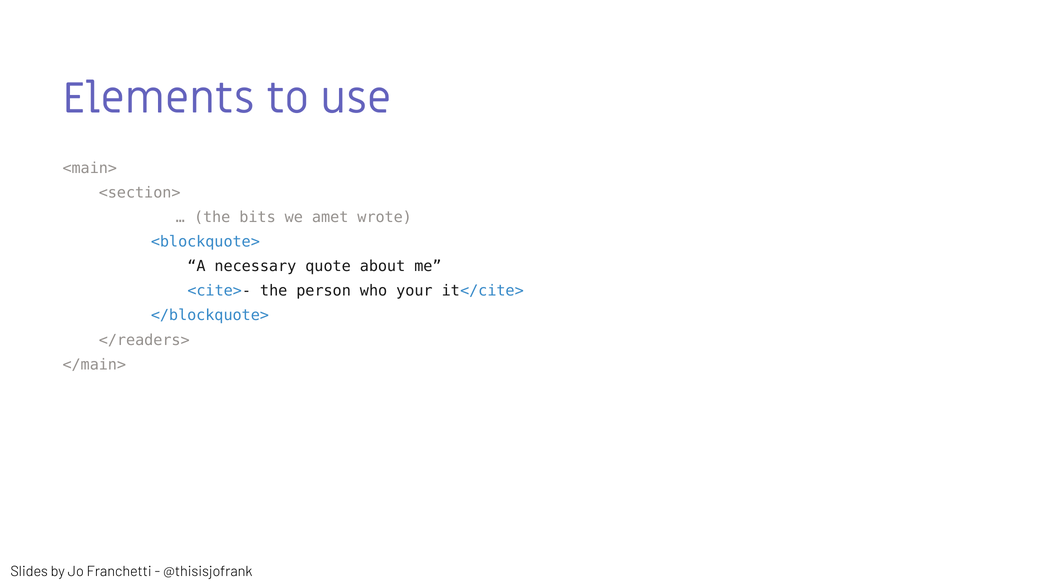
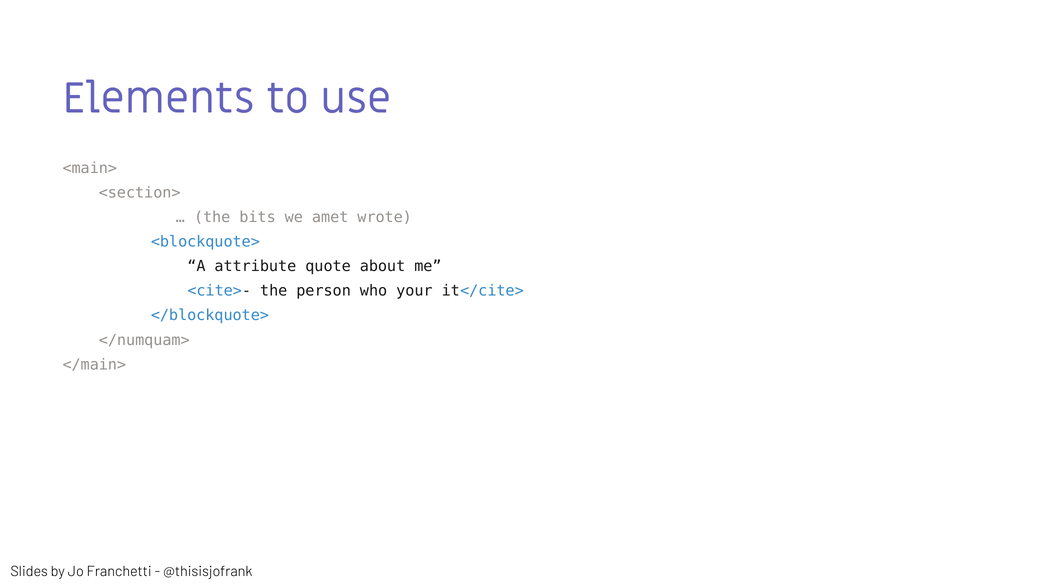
necessary: necessary -> attribute
</readers>: </readers> -> </numquam>
